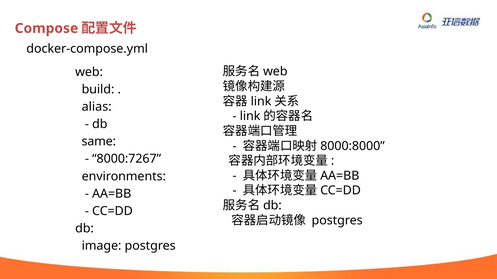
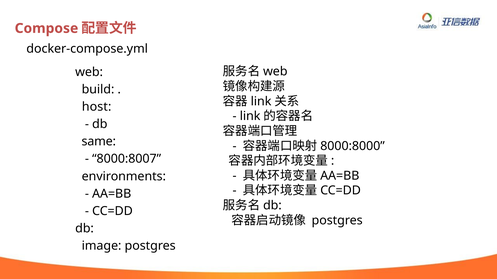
alias: alias -> host
8000:7267: 8000:7267 -> 8000:8007
